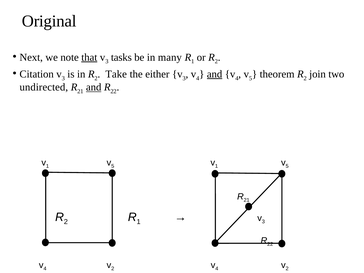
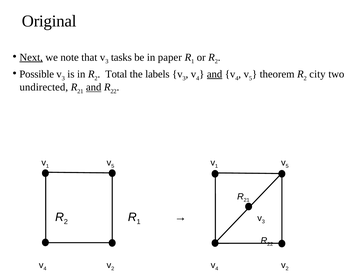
Next underline: none -> present
that underline: present -> none
many: many -> paper
Citation: Citation -> Possible
Take: Take -> Total
either: either -> labels
join: join -> city
